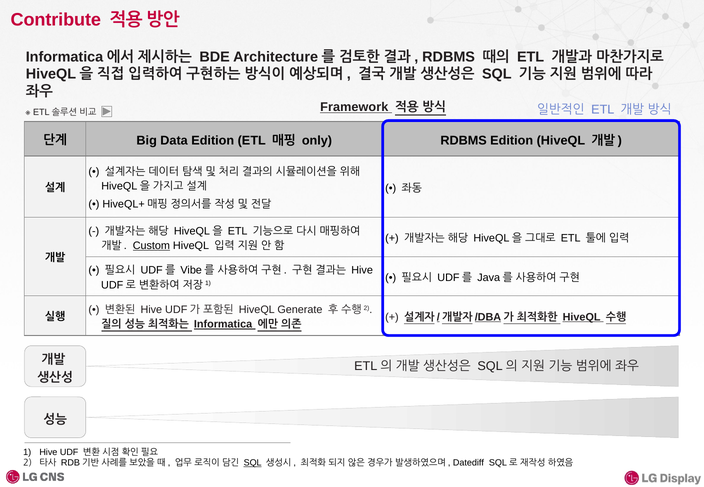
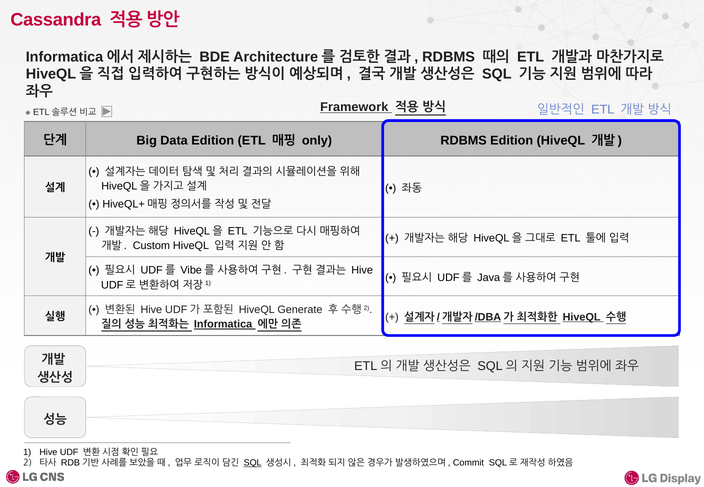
Contribute: Contribute -> Cassandra
Custom underline: present -> none
Datediff: Datediff -> Commit
